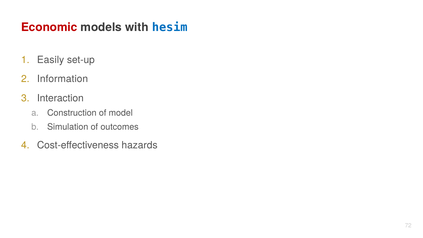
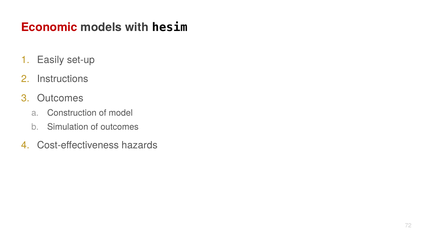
hesim colour: blue -> black
Information: Information -> Instructions
Interaction at (60, 98): Interaction -> Outcomes
